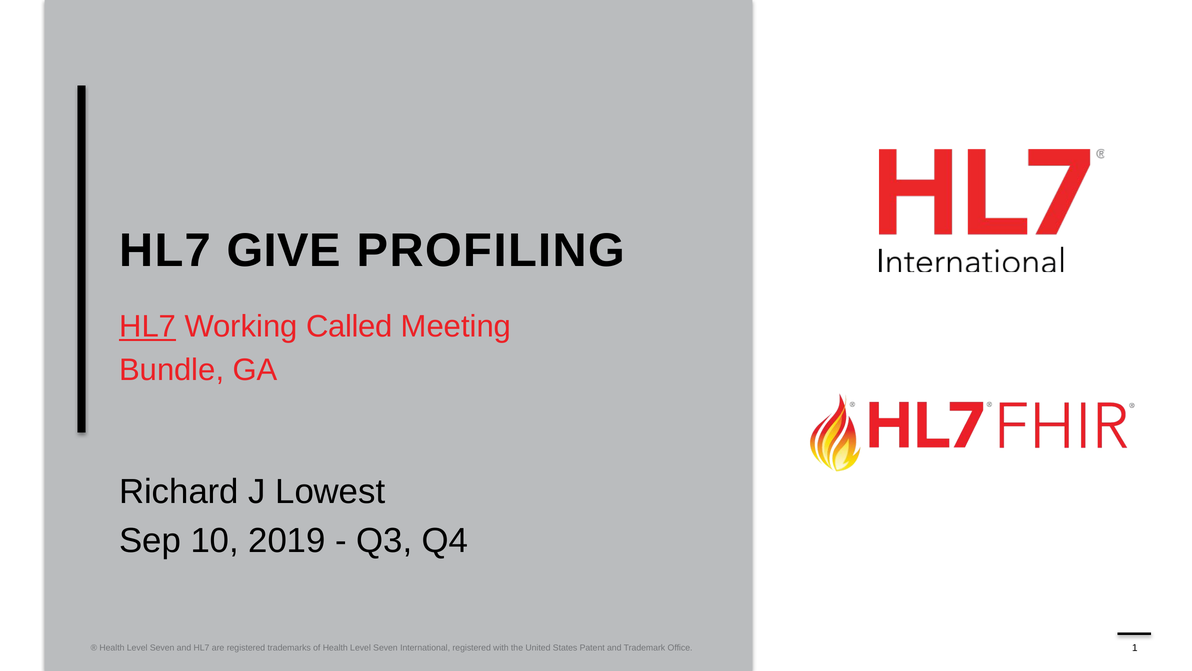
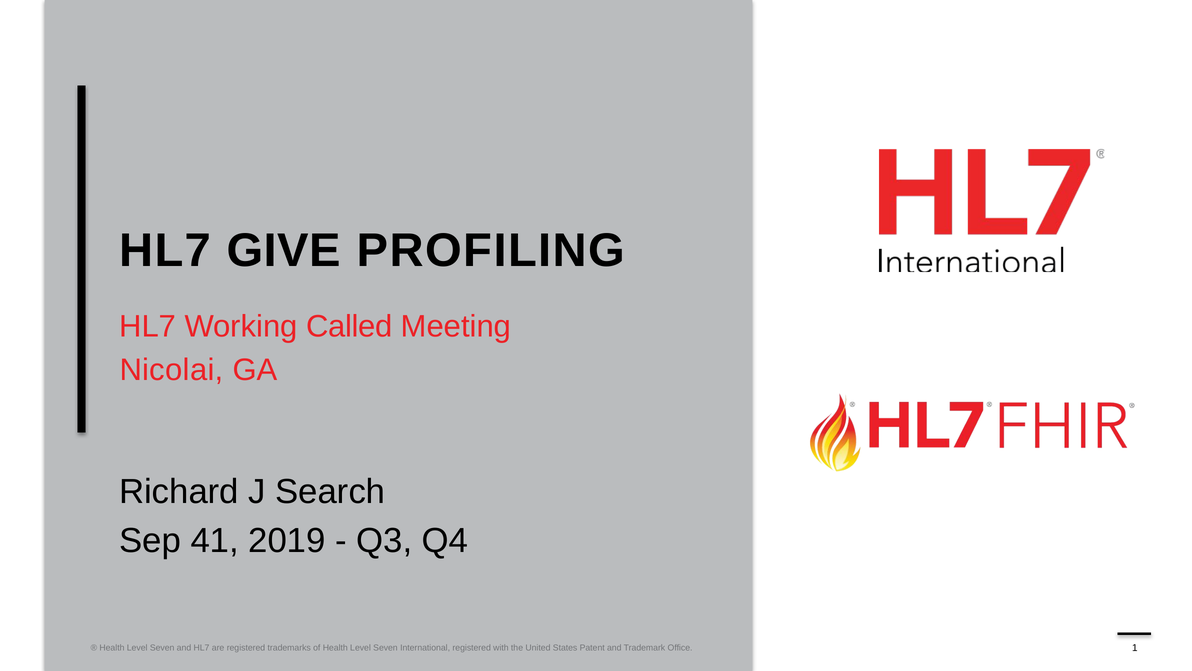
HL7 at (148, 326) underline: present -> none
Bundle: Bundle -> Nicolai
Lowest: Lowest -> Search
10: 10 -> 41
